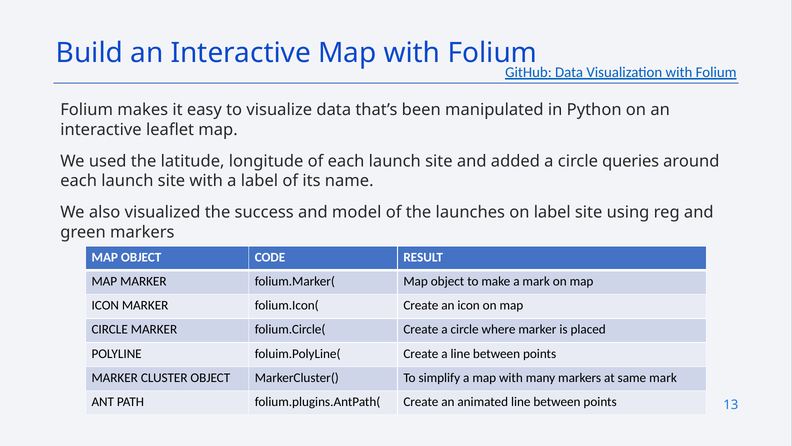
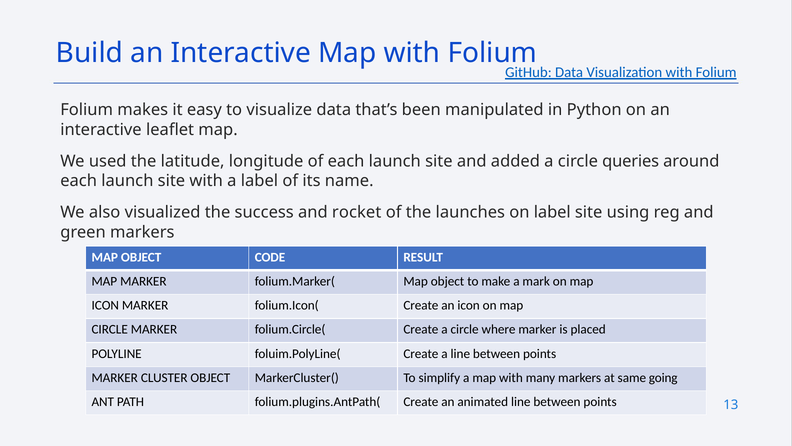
model: model -> rocket
same mark: mark -> going
